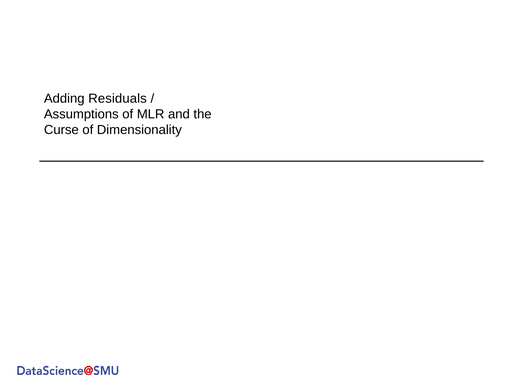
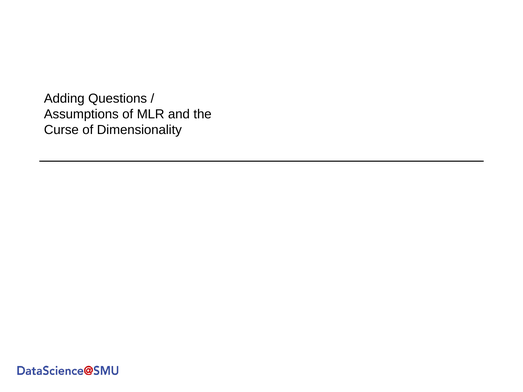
Residuals: Residuals -> Questions
